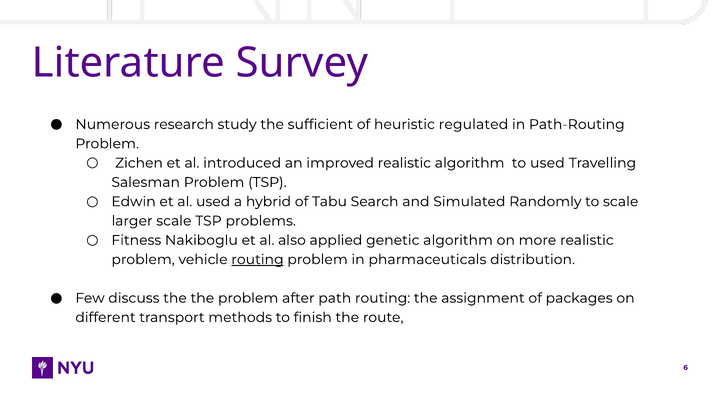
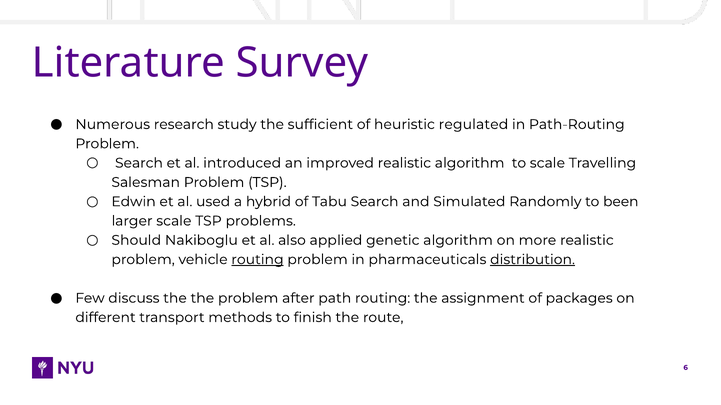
Zichen at (139, 163): Zichen -> Search
to used: used -> scale
to scale: scale -> been
Fitness: Fitness -> Should
distribution underline: none -> present
